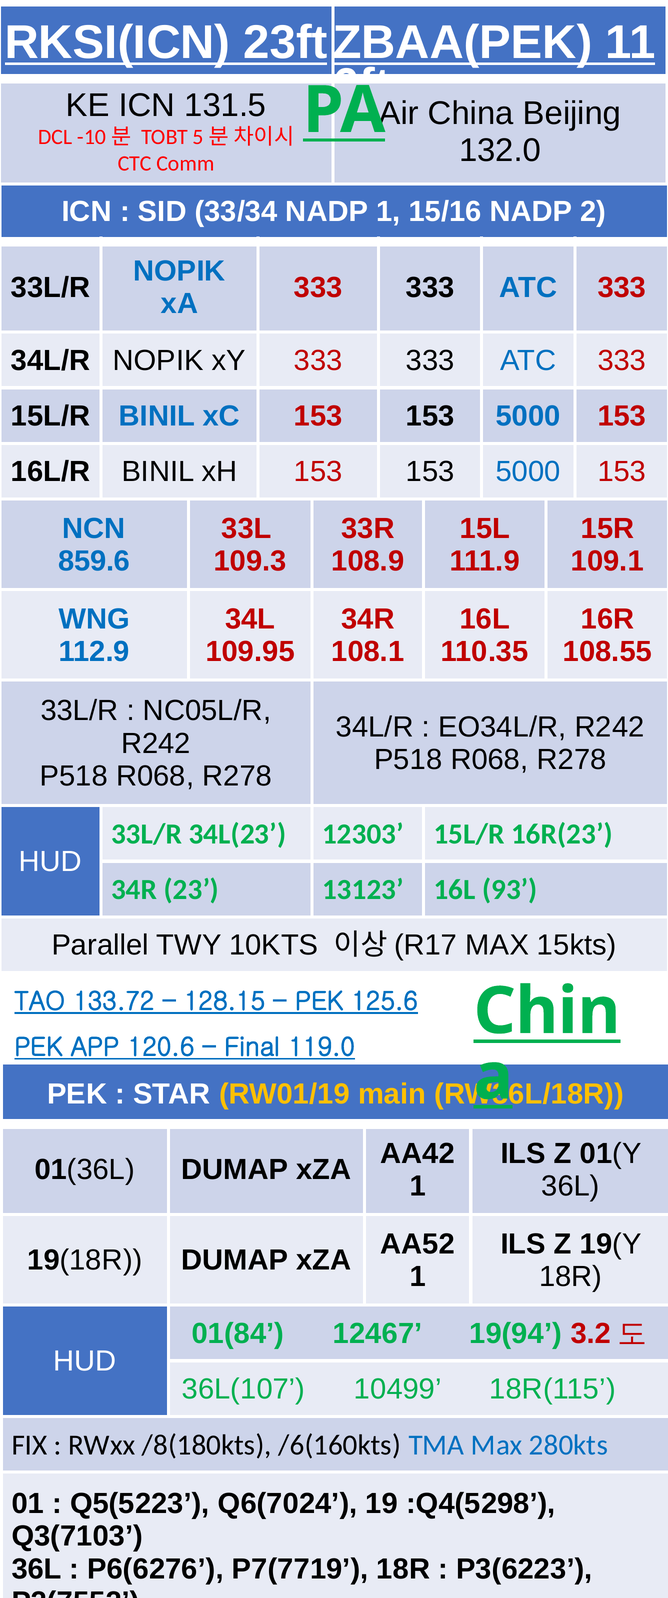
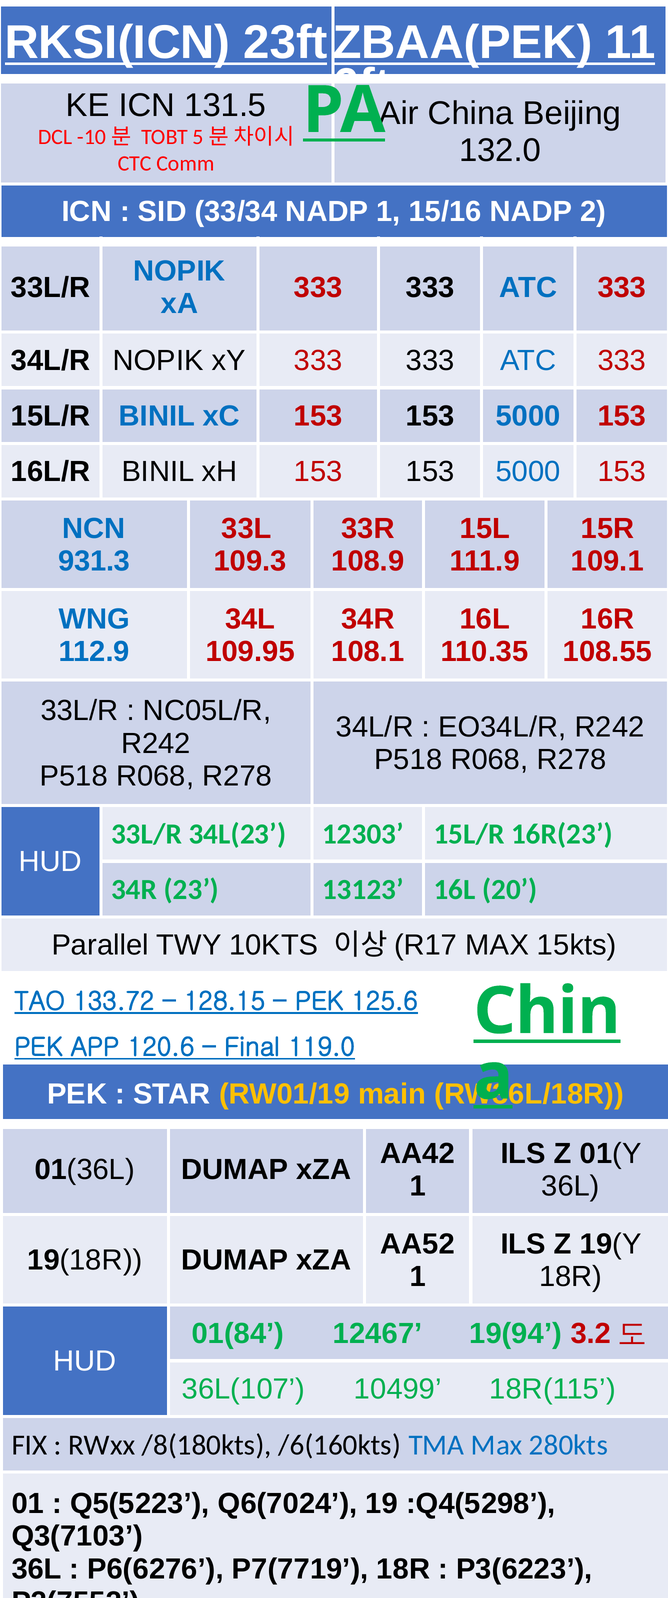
859.6: 859.6 -> 931.3
93: 93 -> 20
